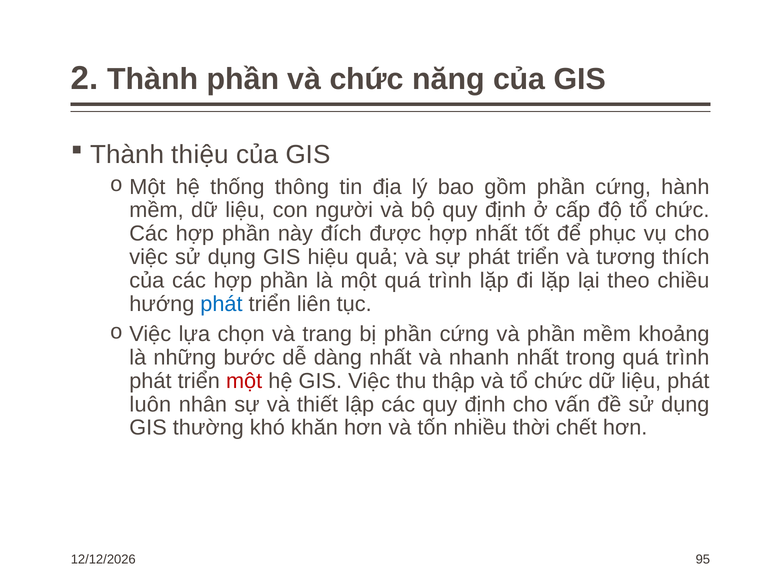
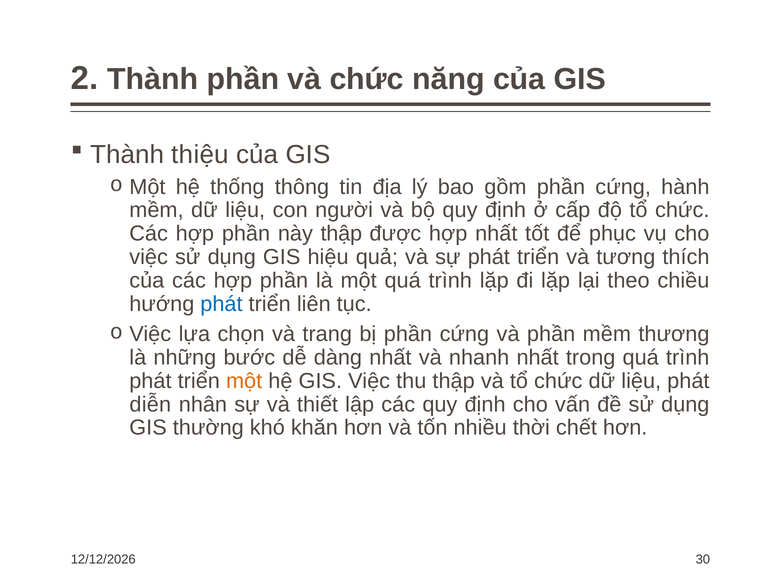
này đích: đích -> thập
khoảng: khoảng -> thương
một at (244, 381) colour: red -> orange
luôn: luôn -> diễn
95: 95 -> 30
